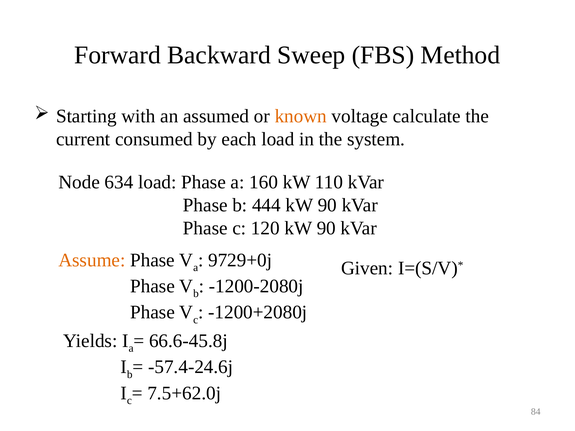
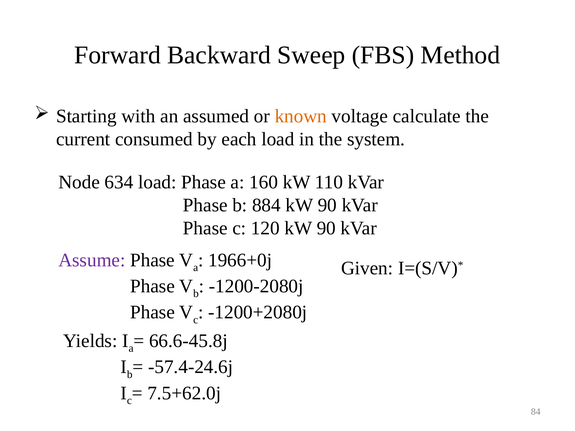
444: 444 -> 884
Assume colour: orange -> purple
9729+0j: 9729+0j -> 1966+0j
